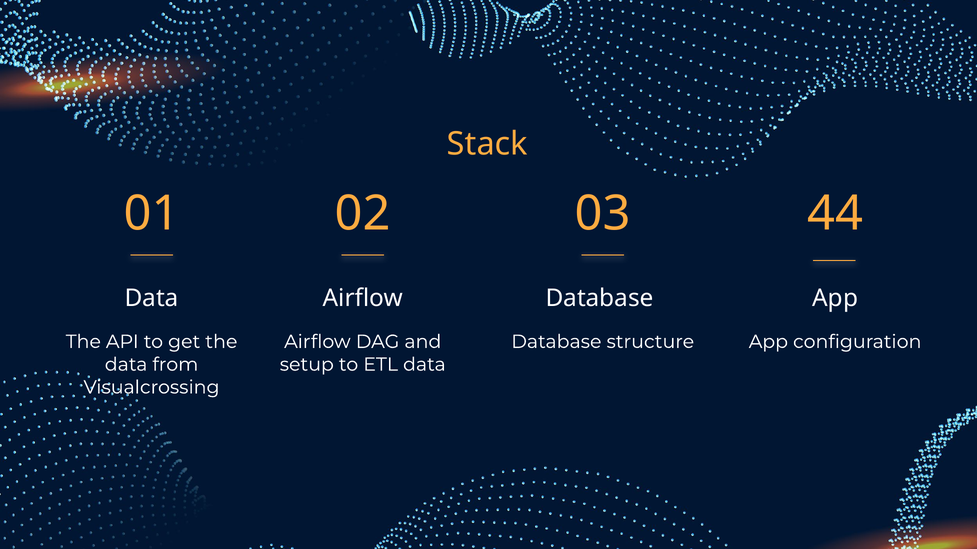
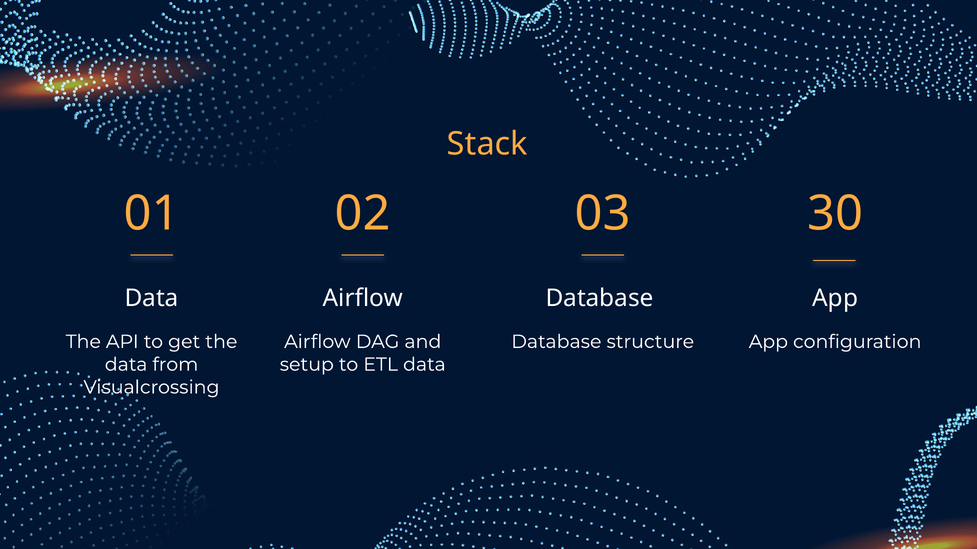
44: 44 -> 30
